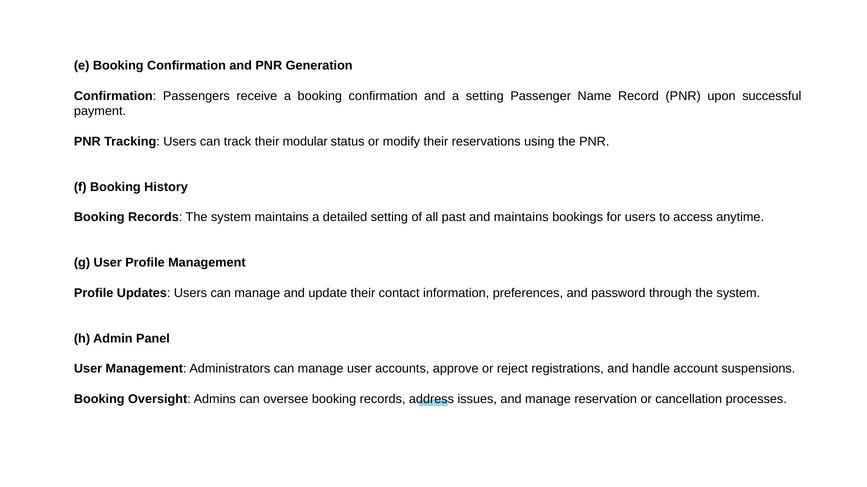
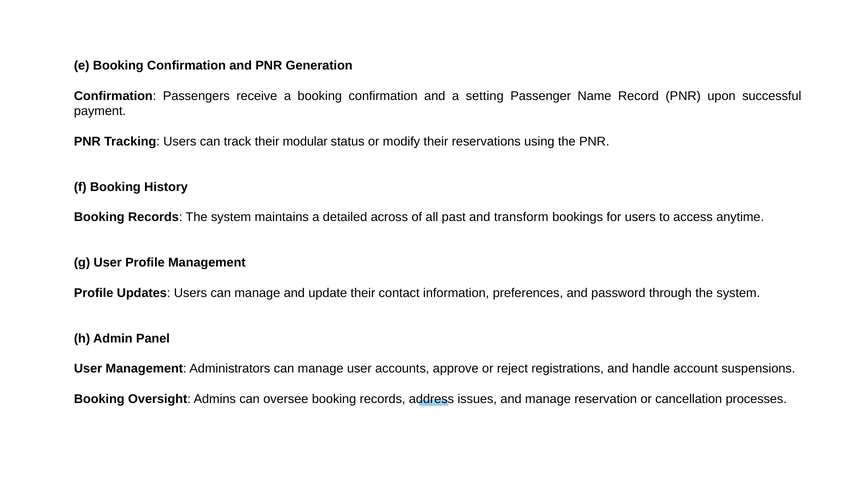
detailed setting: setting -> across
and maintains: maintains -> transform
